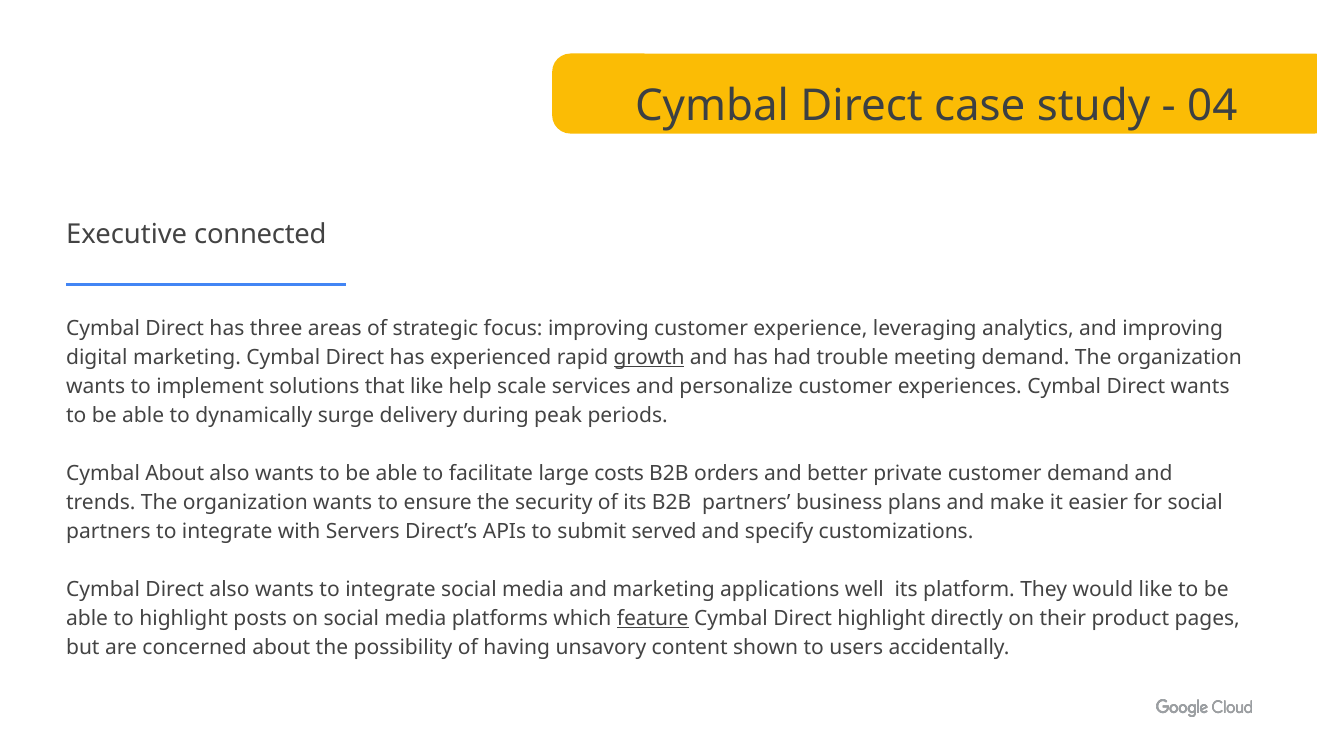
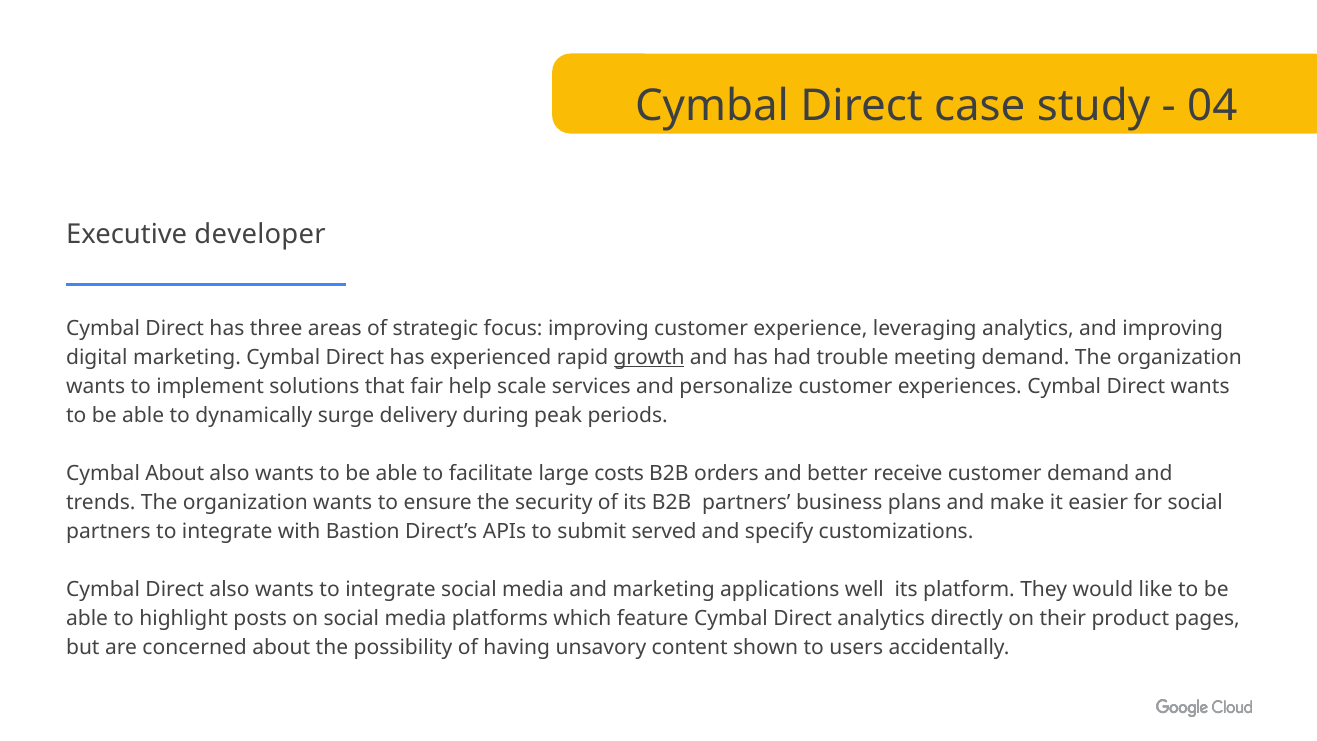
connected: connected -> developer
that like: like -> fair
private: private -> receive
Servers: Servers -> Bastion
feature underline: present -> none
Direct highlight: highlight -> analytics
